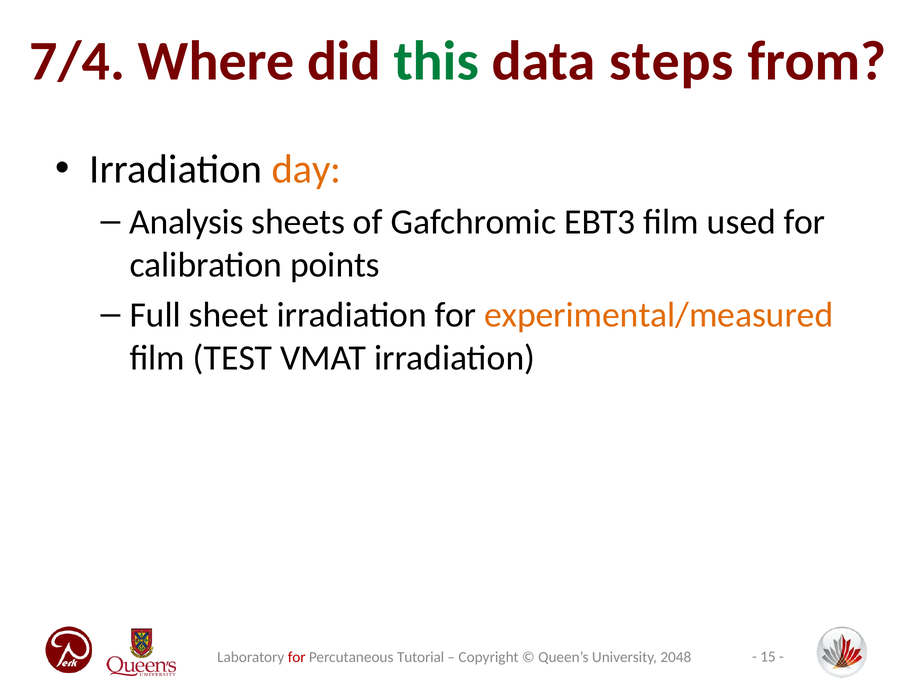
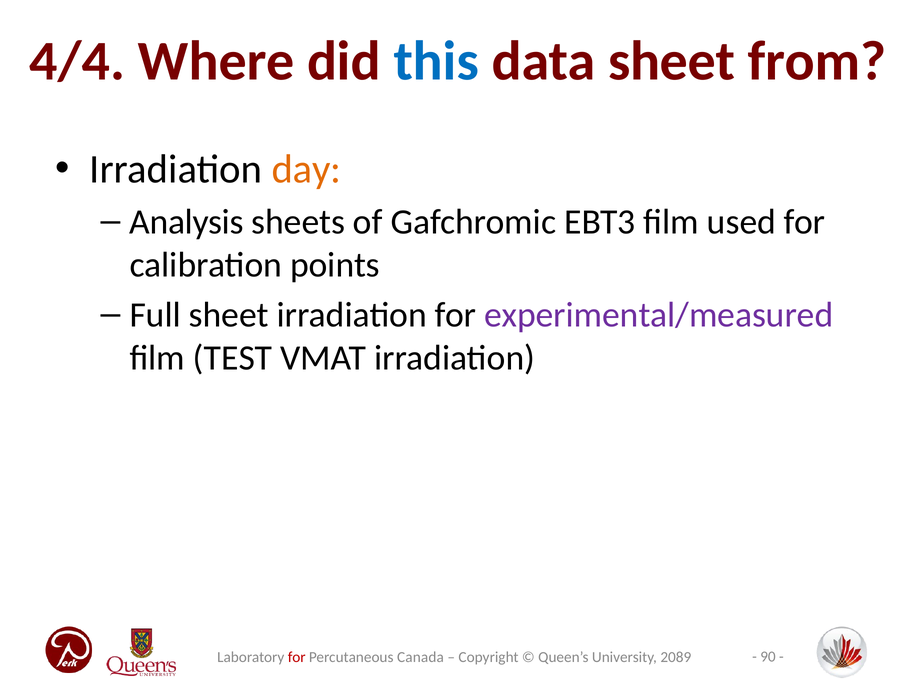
7/4: 7/4 -> 4/4
this colour: green -> blue
data steps: steps -> sheet
experimental/measured colour: orange -> purple
15: 15 -> 90
Tutorial: Tutorial -> Canada
2048: 2048 -> 2089
